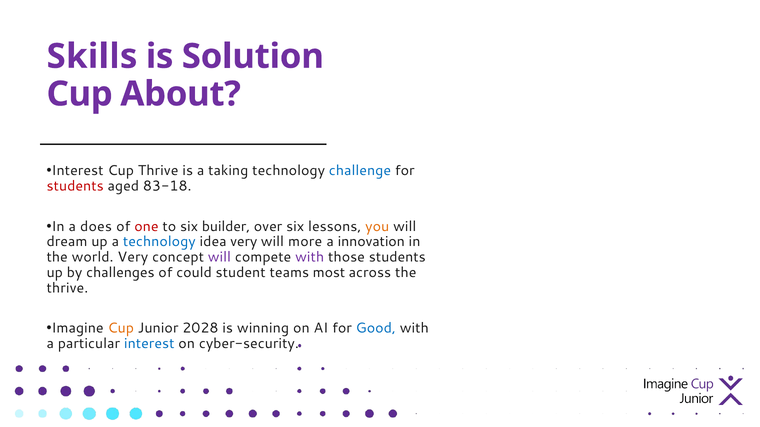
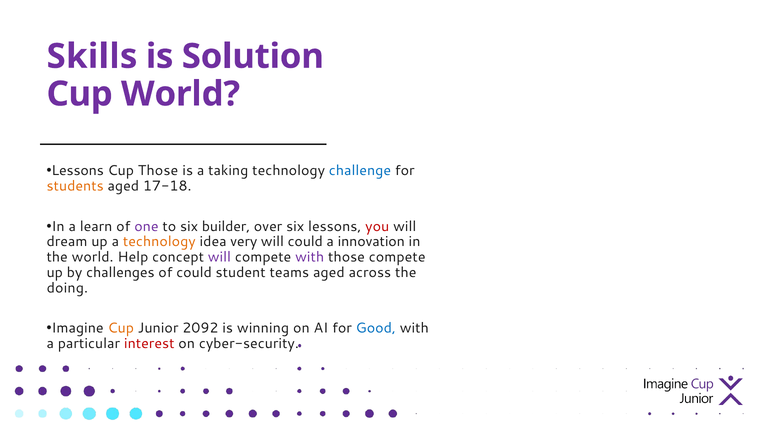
Cup About: About -> World
Interest at (78, 171): Interest -> Lessons
Cup Thrive: Thrive -> Those
students at (75, 186) colour: red -> orange
83-18: 83-18 -> 17-18
does: does -> learn
one colour: red -> purple
you colour: orange -> red
technology at (159, 242) colour: blue -> orange
will more: more -> could
world Very: Very -> Help
those students: students -> compete
teams most: most -> aged
thrive at (67, 288): thrive -> doing
2028: 2028 -> 2092
interest at (149, 344) colour: blue -> red
